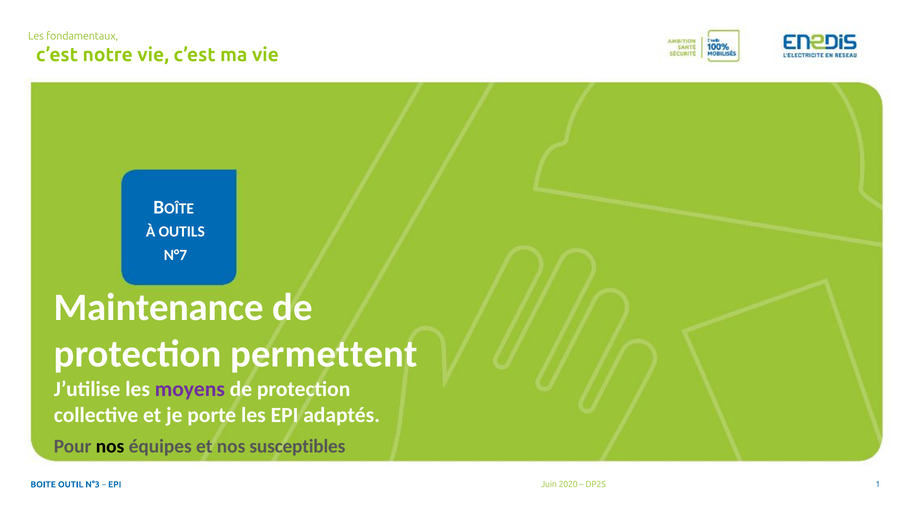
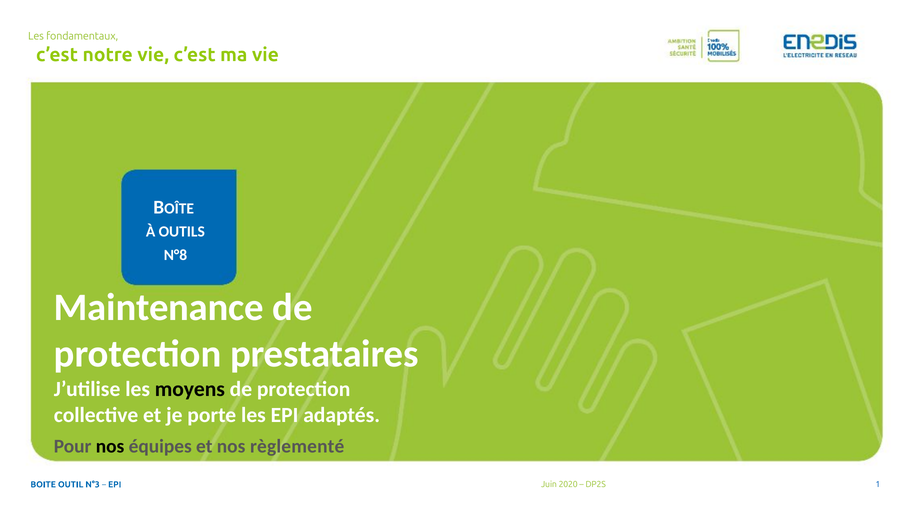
N°7: N°7 -> N°8
permettent: permettent -> prestataires
moyens colour: purple -> black
susceptibles: susceptibles -> règlementé
